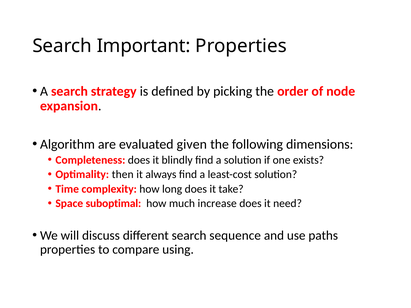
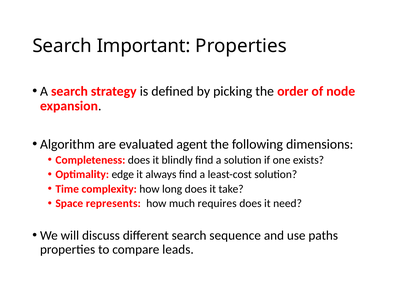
given: given -> agent
then: then -> edge
suboptimal: suboptimal -> represents
increase: increase -> requires
using: using -> leads
